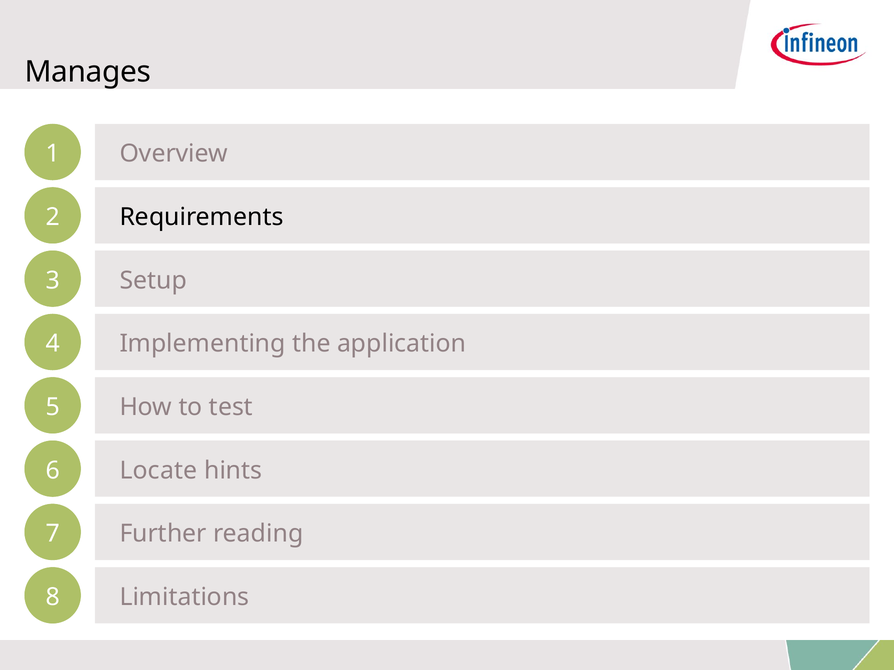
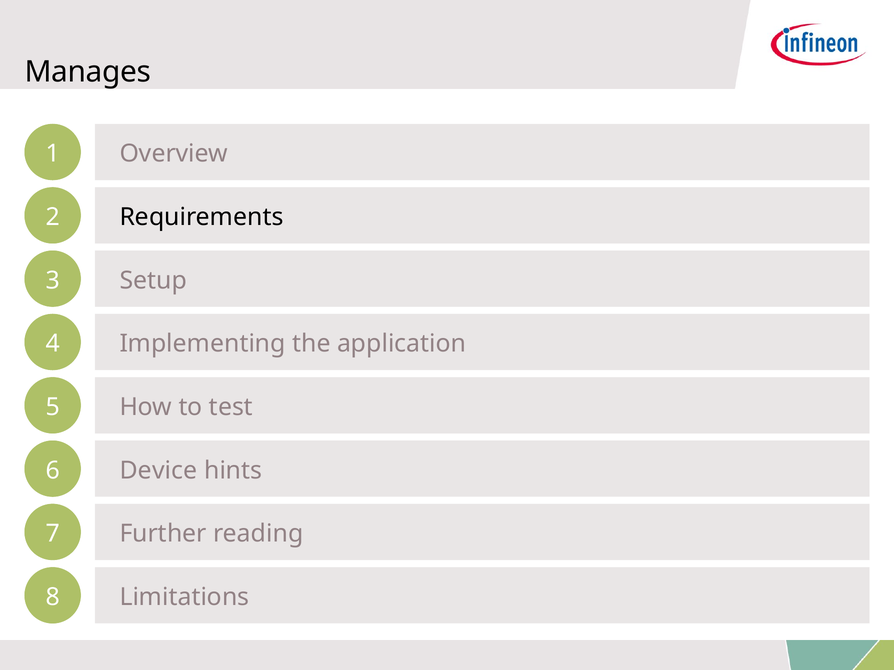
Locate: Locate -> Device
